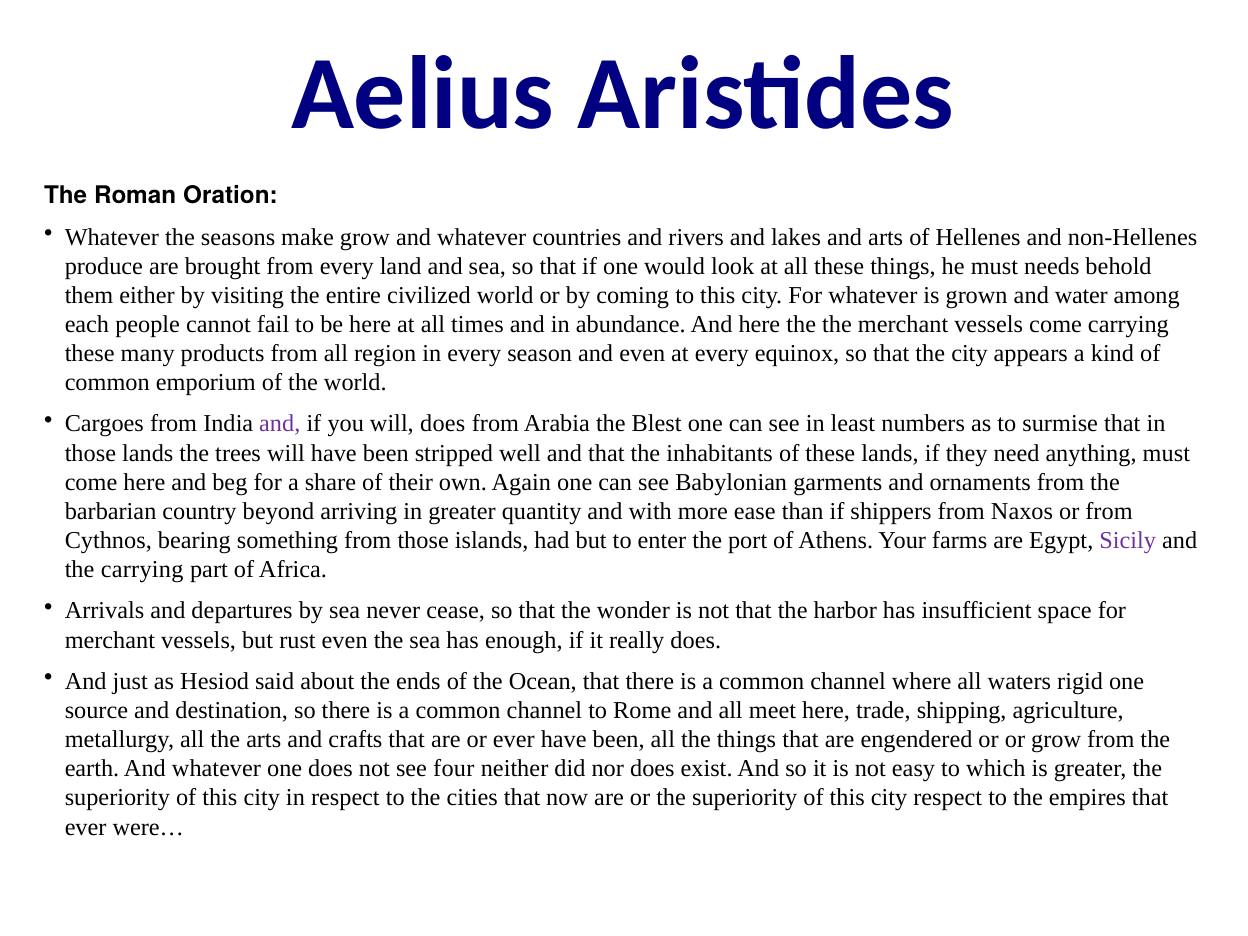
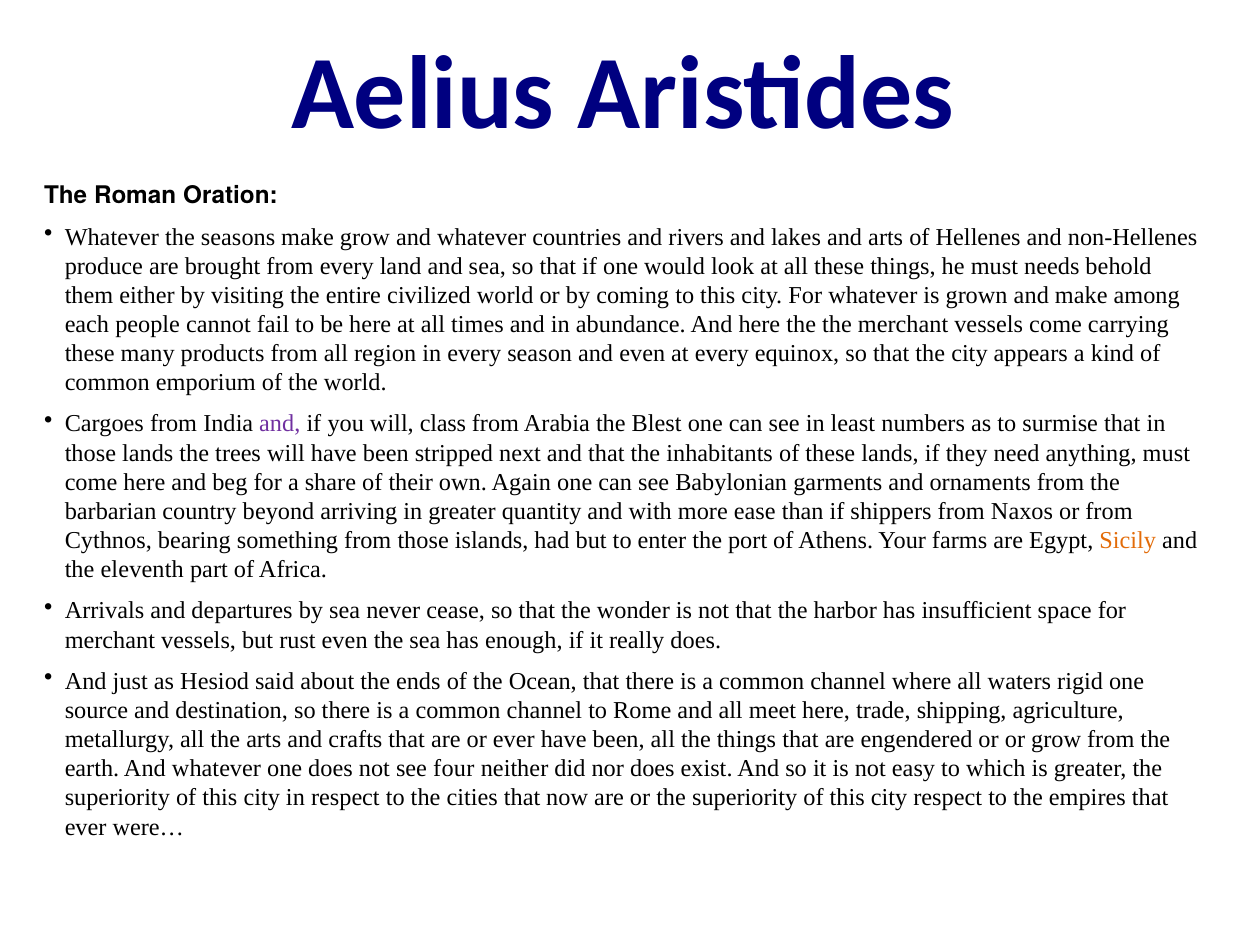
and water: water -> make
will does: does -> class
well: well -> next
Sicily colour: purple -> orange
the carrying: carrying -> eleventh
